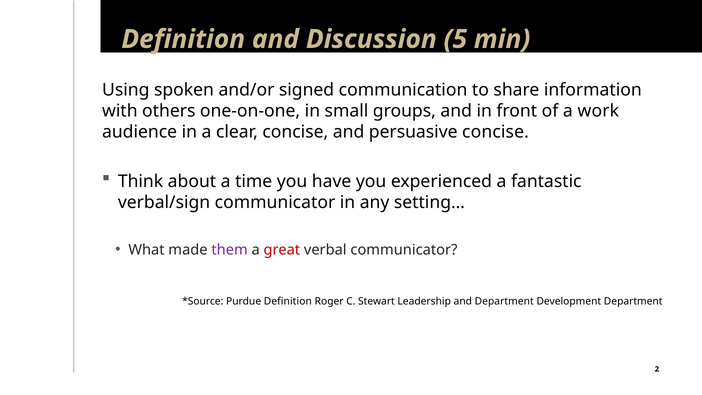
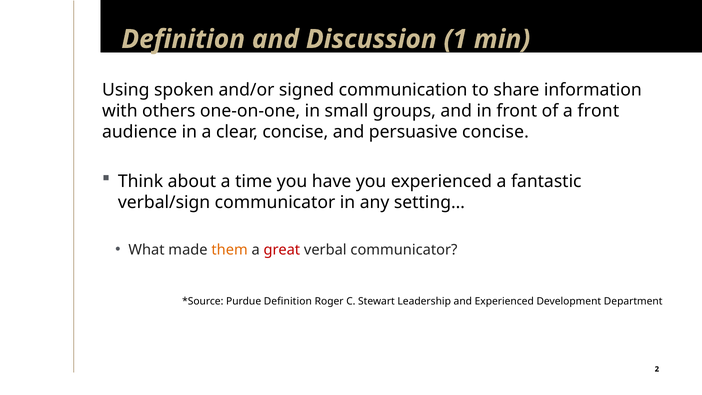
5: 5 -> 1
a work: work -> front
them colour: purple -> orange
and Department: Department -> Experienced
